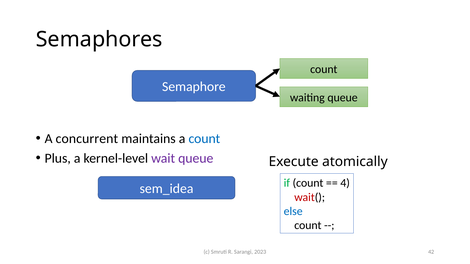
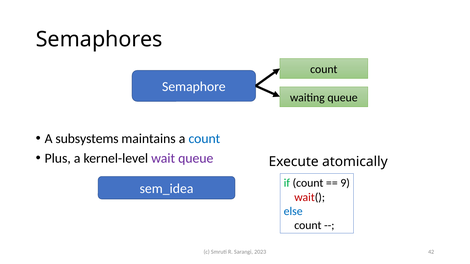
concurrent: concurrent -> subsystems
4: 4 -> 9
